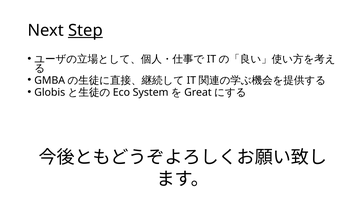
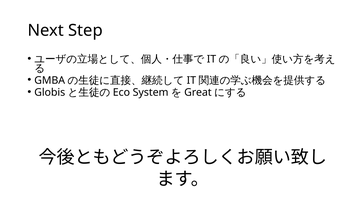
Step underline: present -> none
